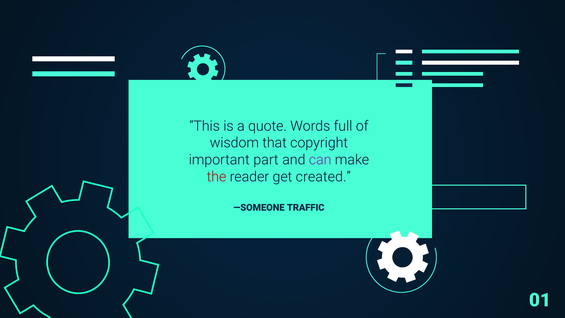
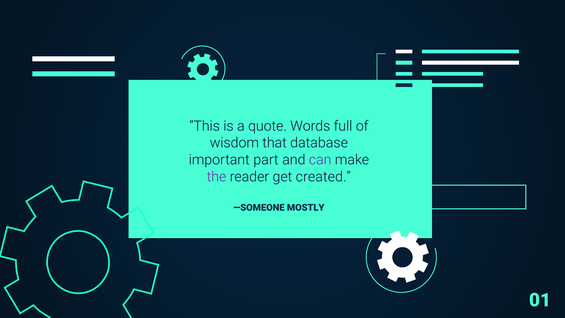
copyright: copyright -> database
the colour: red -> purple
TRAFFIC: TRAFFIC -> MOSTLY
